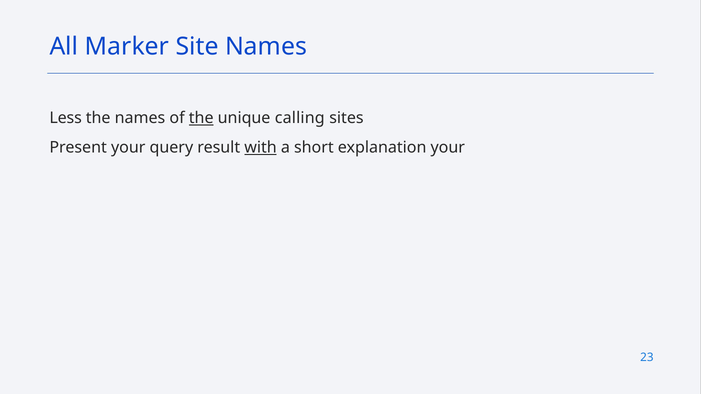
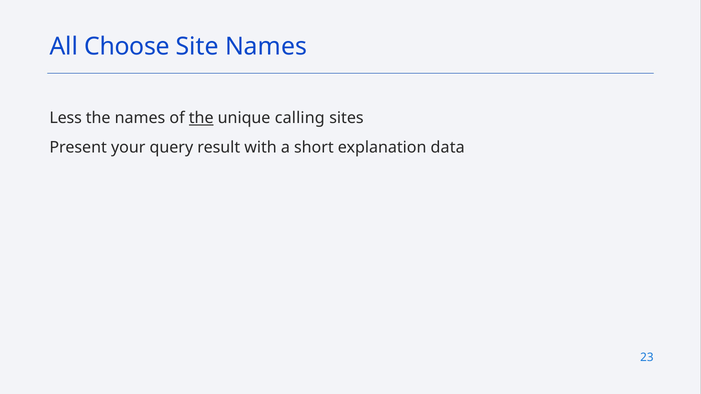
Marker: Marker -> Choose
with underline: present -> none
explanation your: your -> data
